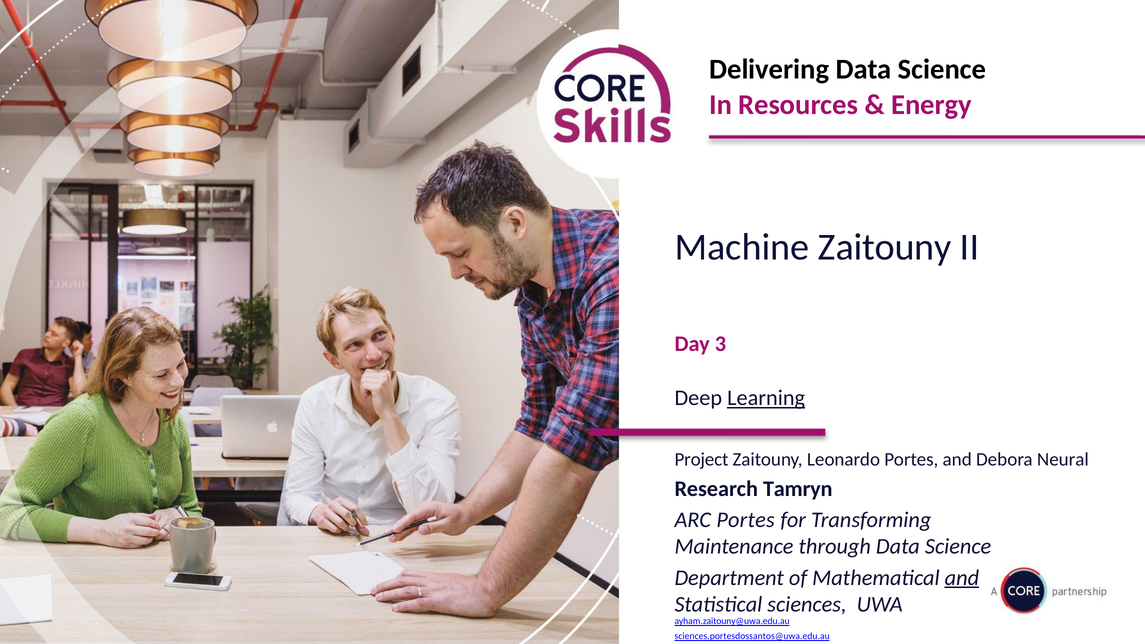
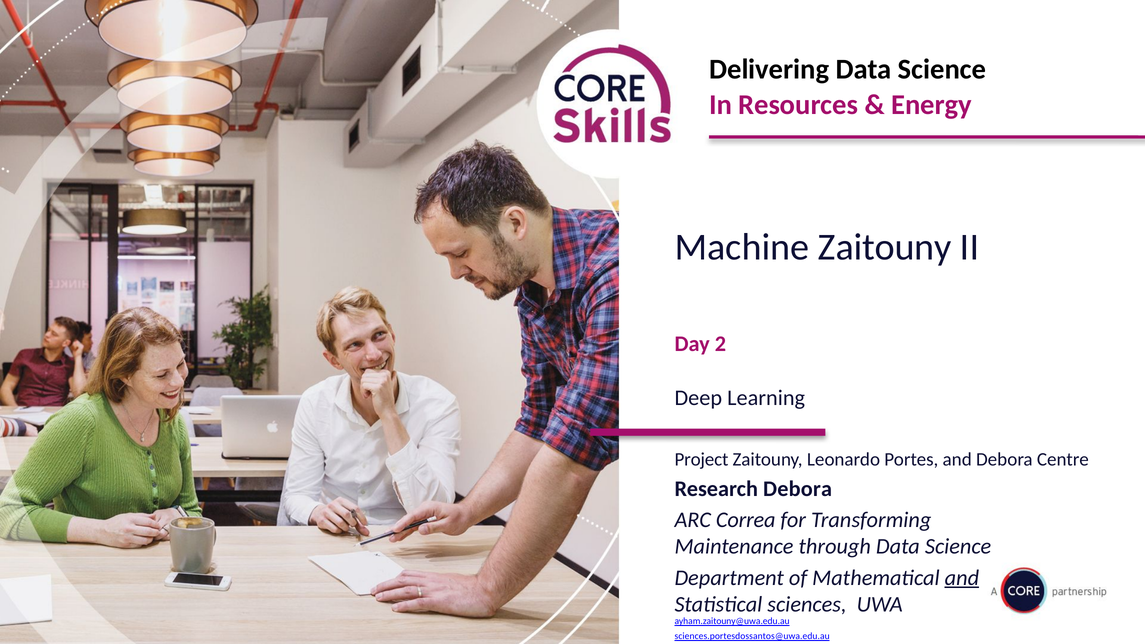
3: 3 -> 2
Learning underline: present -> none
Neural: Neural -> Centre
Research Tamryn: Tamryn -> Debora
ARC Portes: Portes -> Correa
